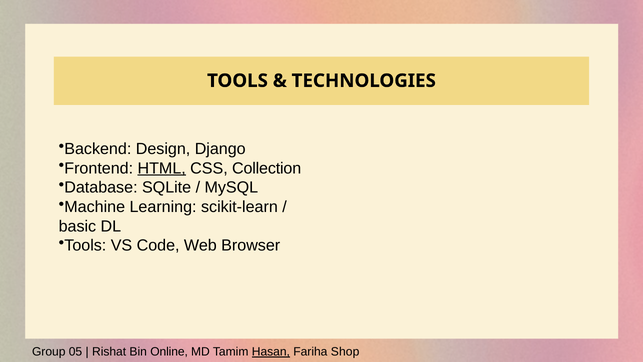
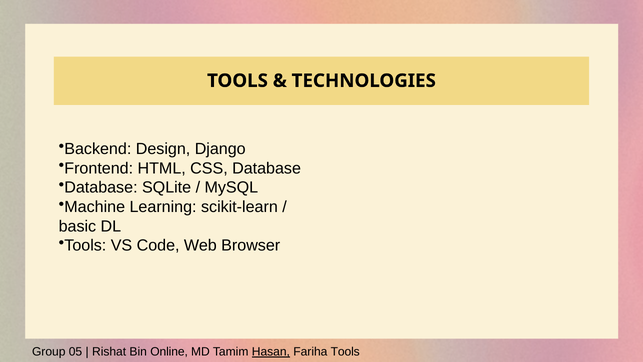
HTML underline: present -> none
CSS Collection: Collection -> Database
Fariha Shop: Shop -> Tools
